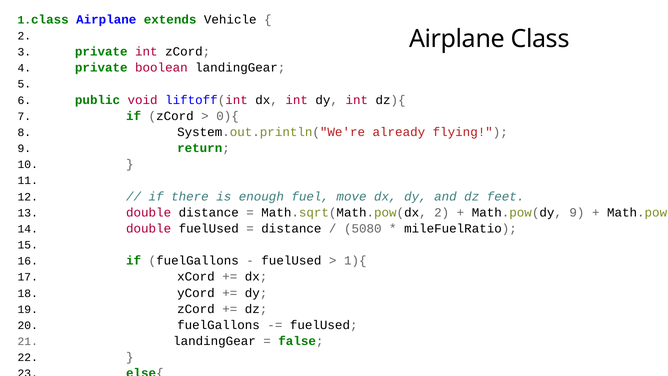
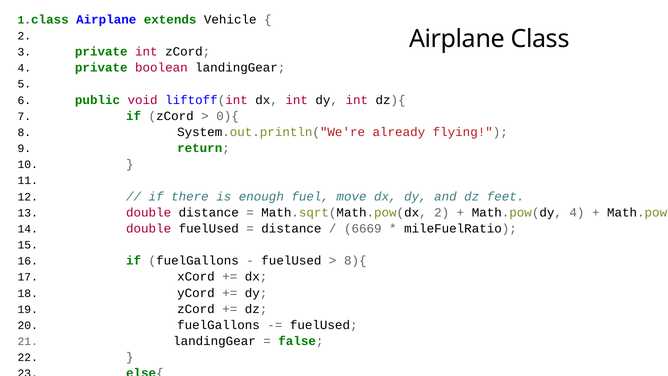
Math.pow(dy 9: 9 -> 4
5080: 5080 -> 6669
1){: 1){ -> 8){
